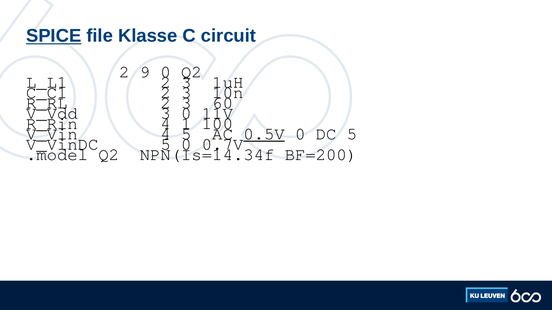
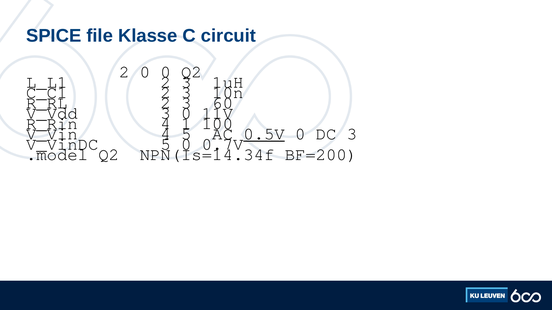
SPICE underline: present -> none
2 9: 9 -> 0
DC 5: 5 -> 3
